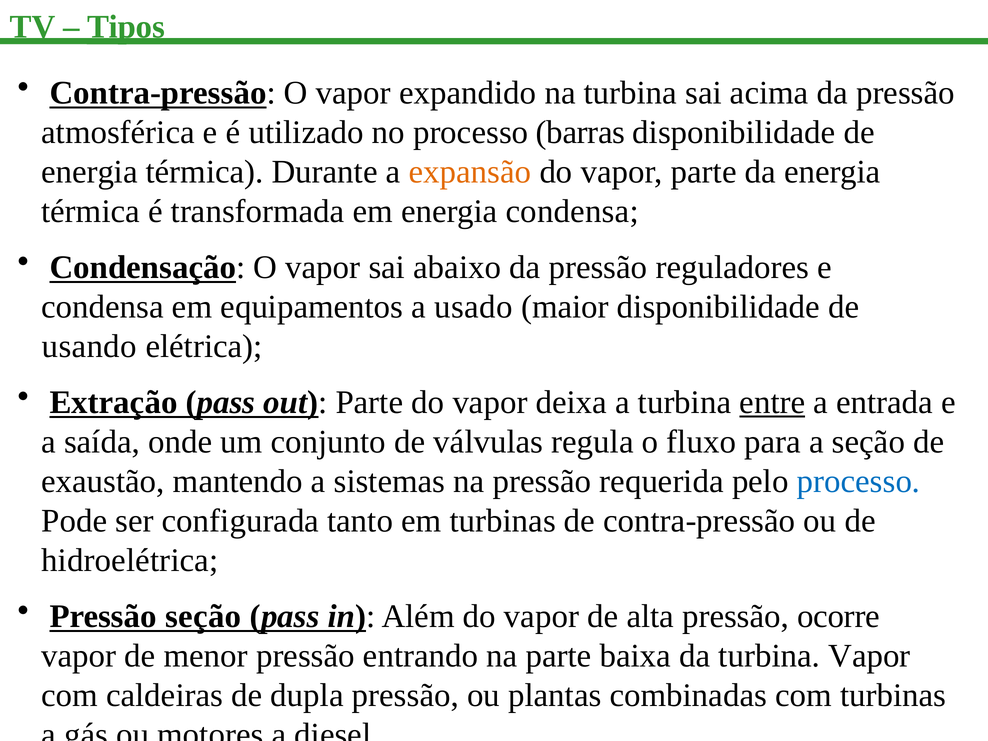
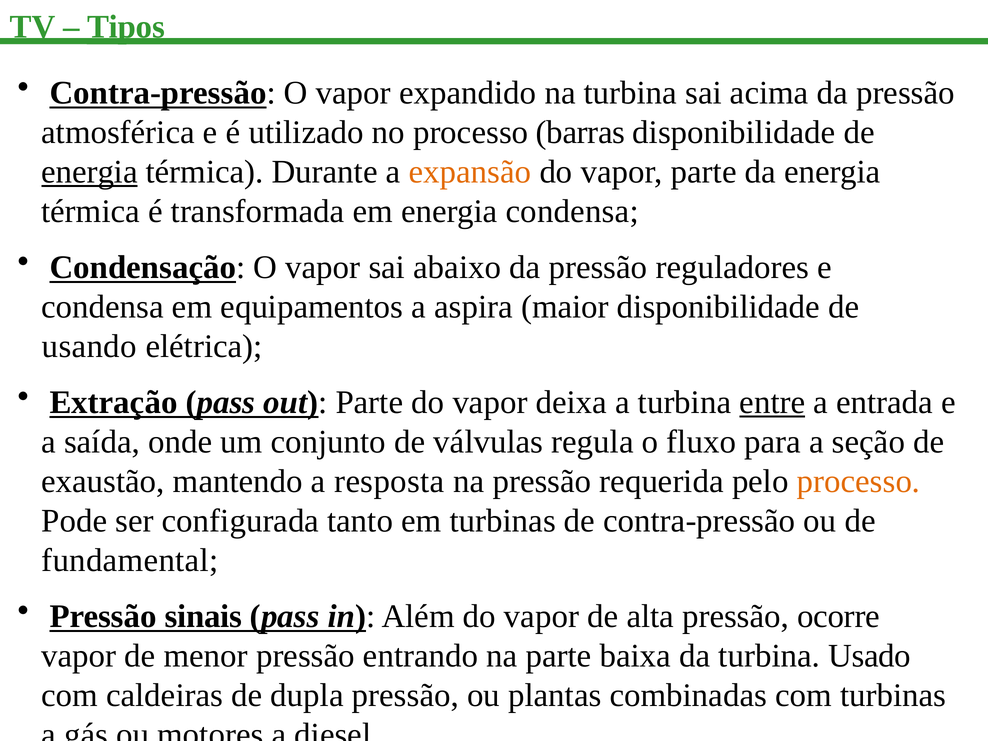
energia at (89, 172) underline: none -> present
usado: usado -> aspira
sistemas: sistemas -> resposta
processo at (859, 481) colour: blue -> orange
hidroelétrica: hidroelétrica -> fundamental
Pressão seção: seção -> sinais
turbina Vapor: Vapor -> Usado
